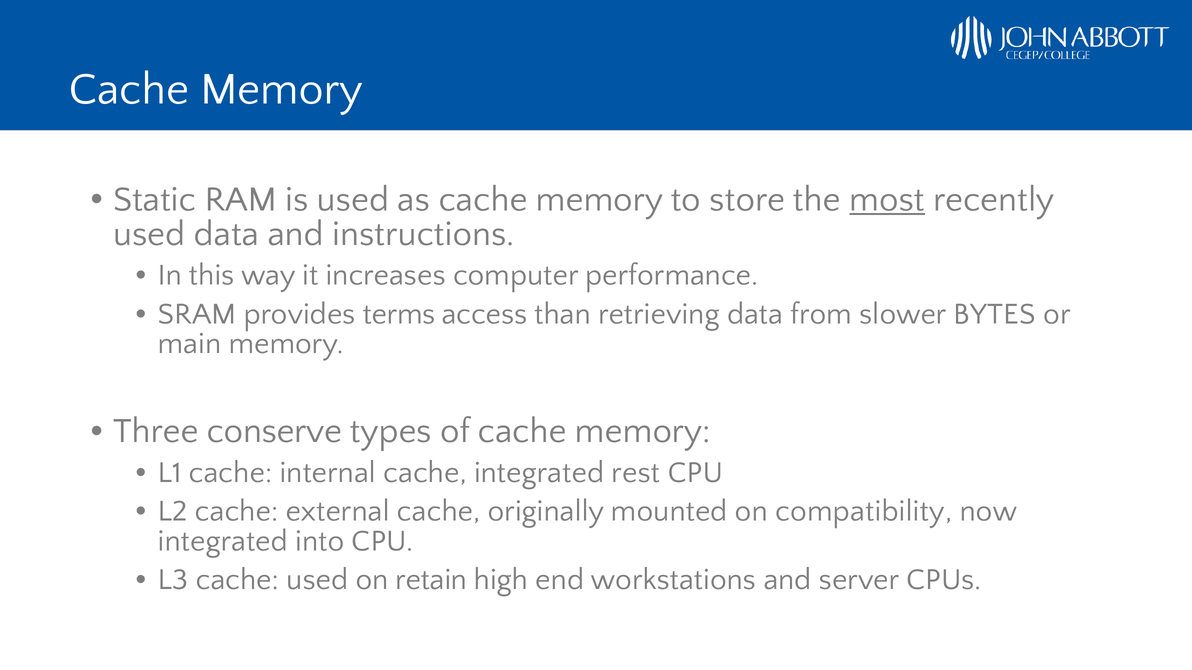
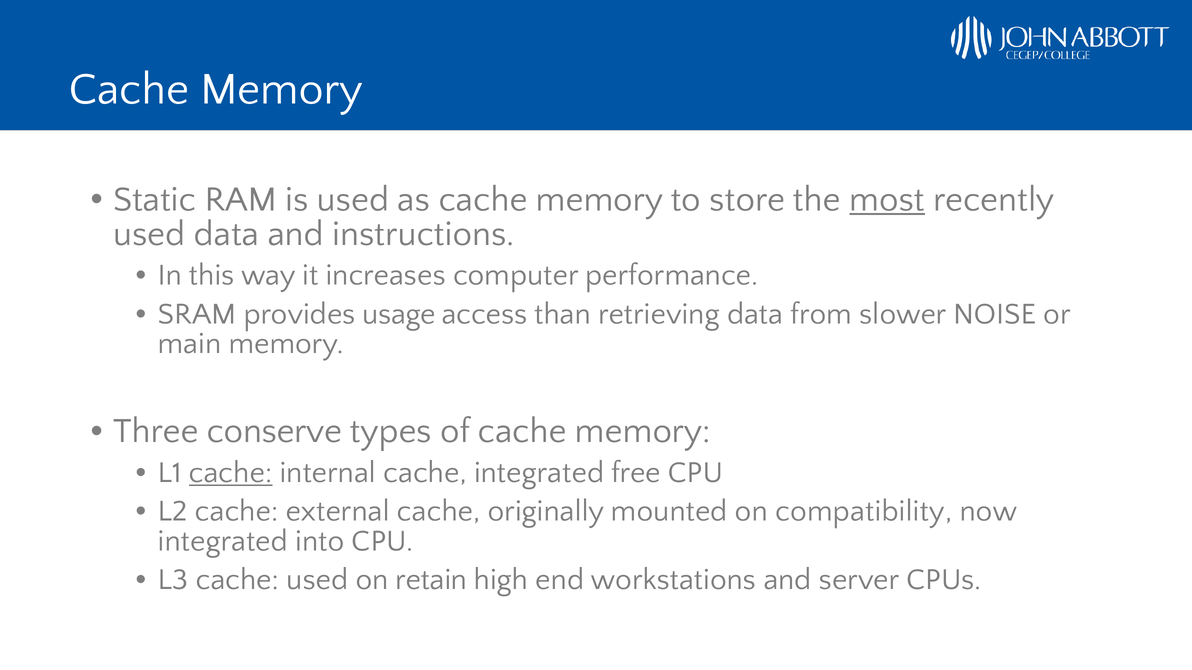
terms: terms -> usage
BYTES: BYTES -> NOISE
cache at (231, 473) underline: none -> present
rest: rest -> free
